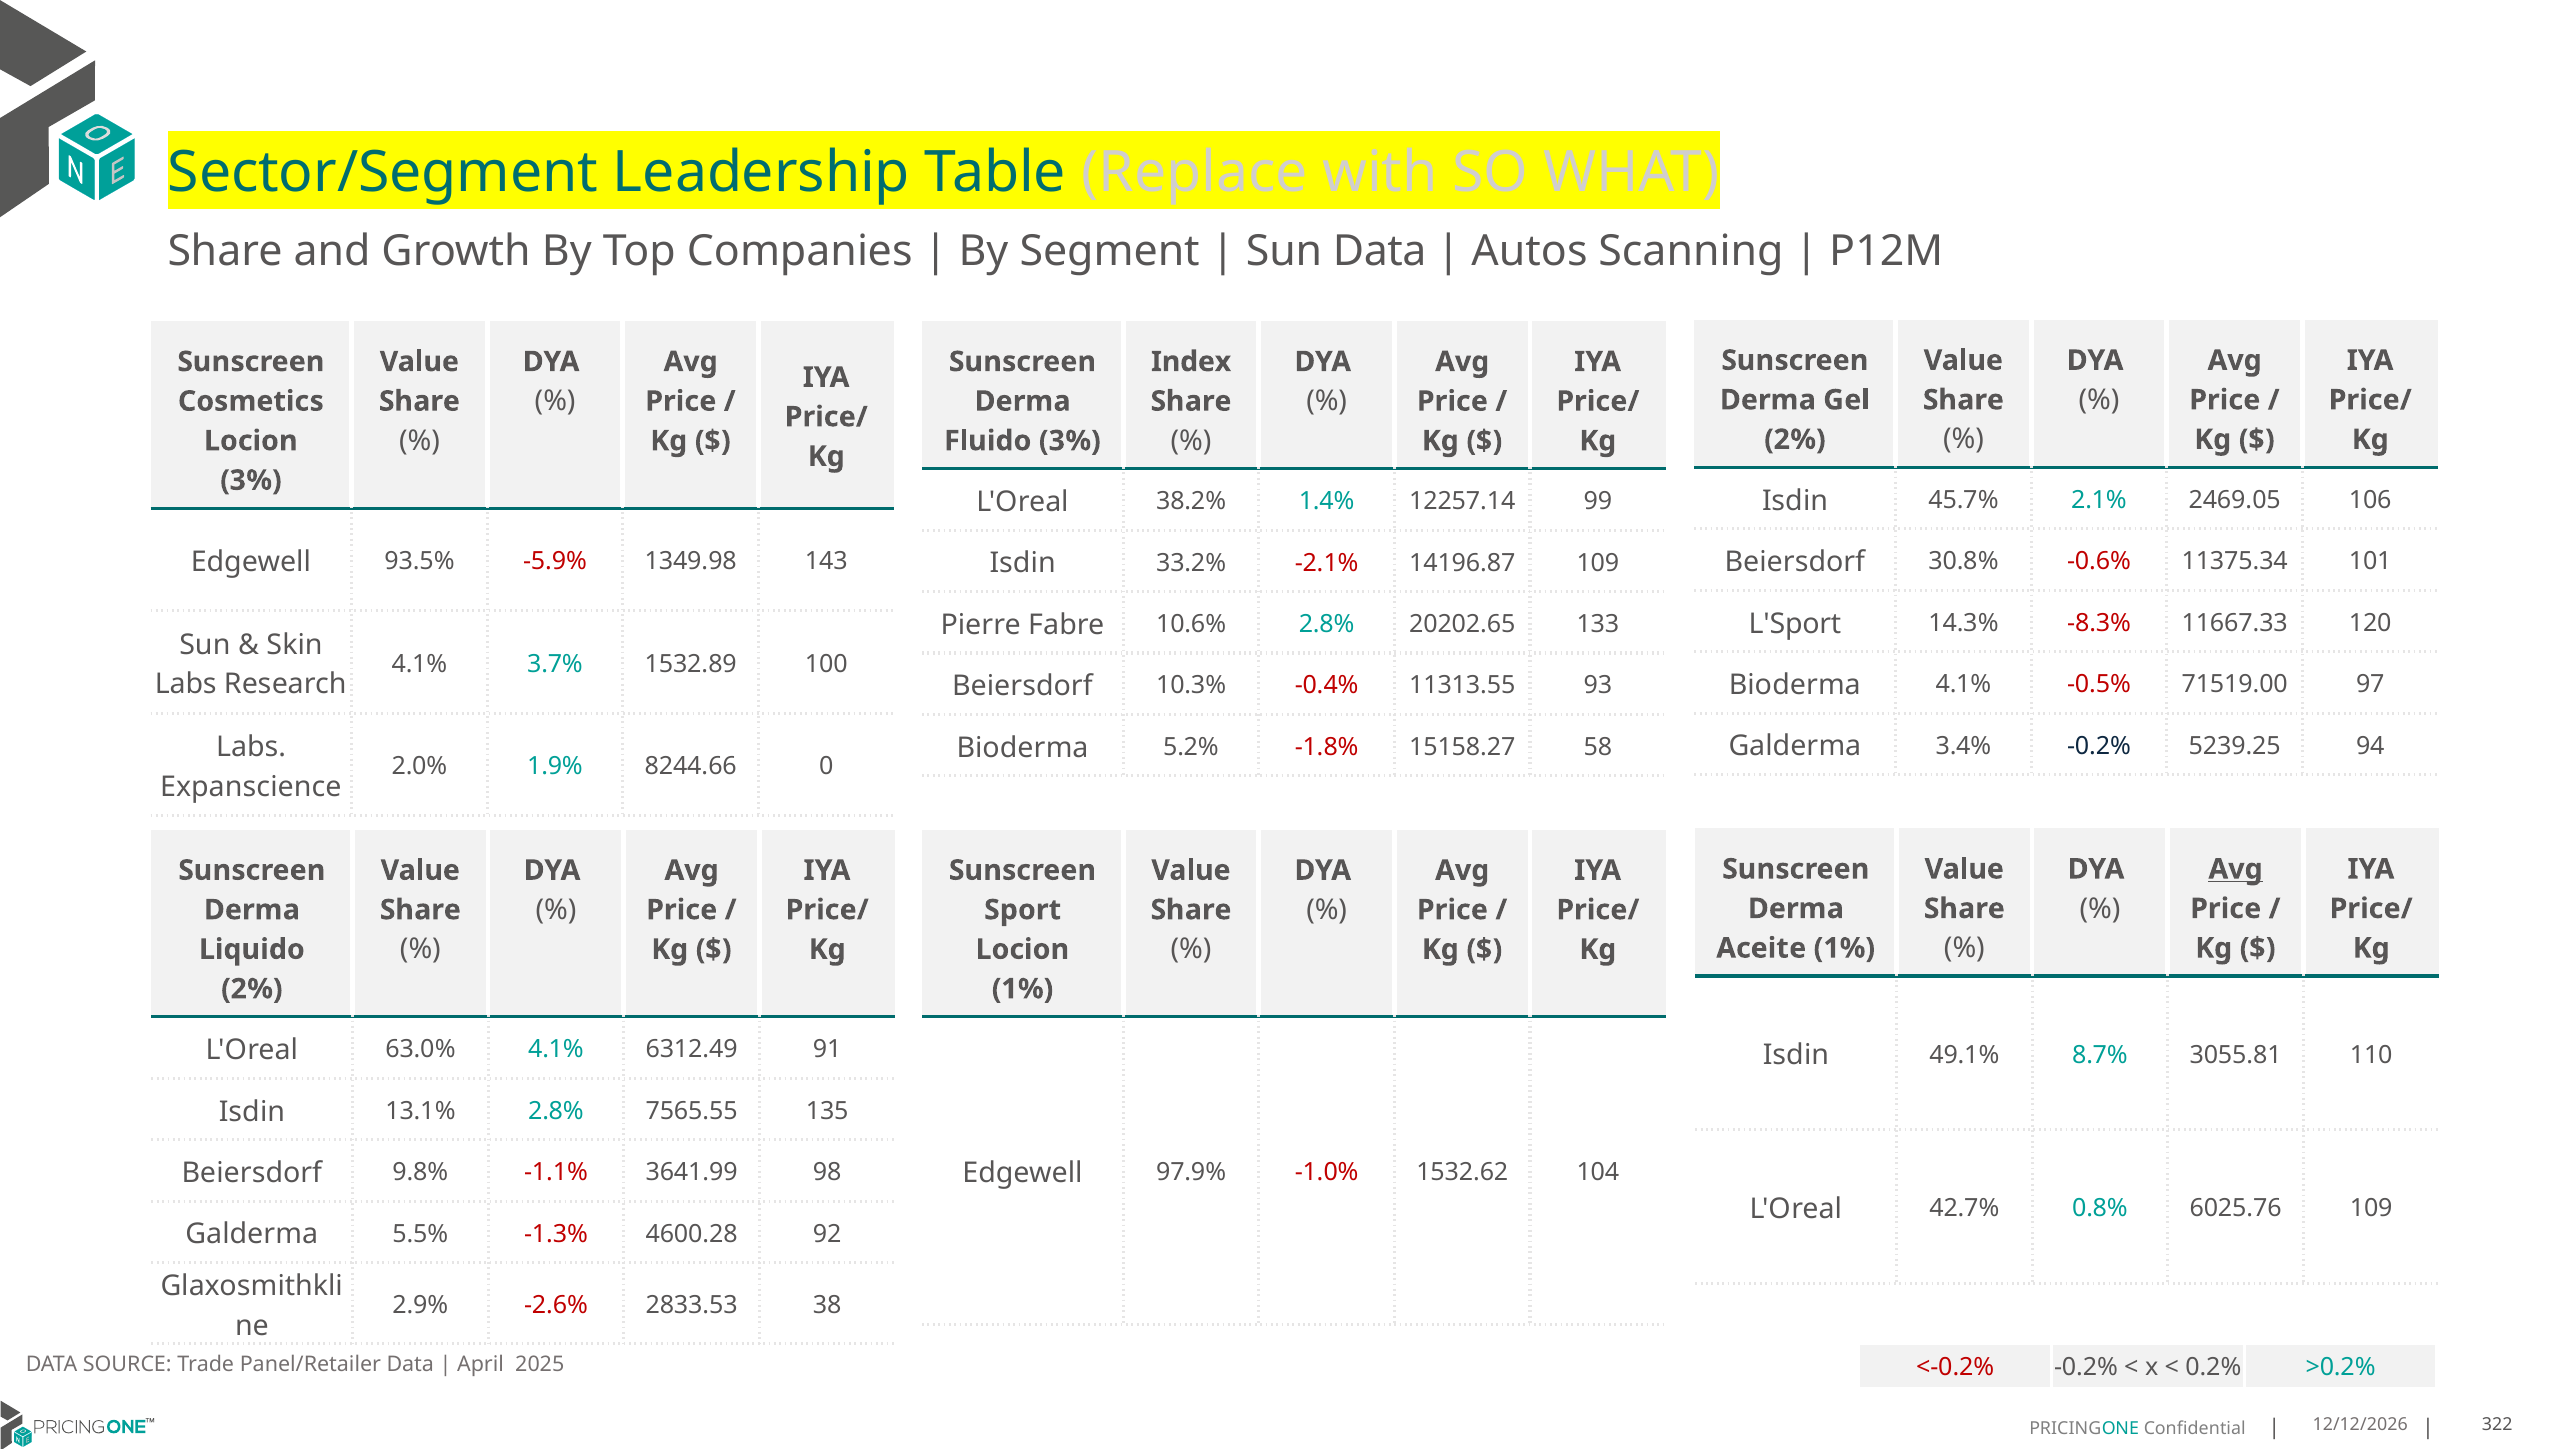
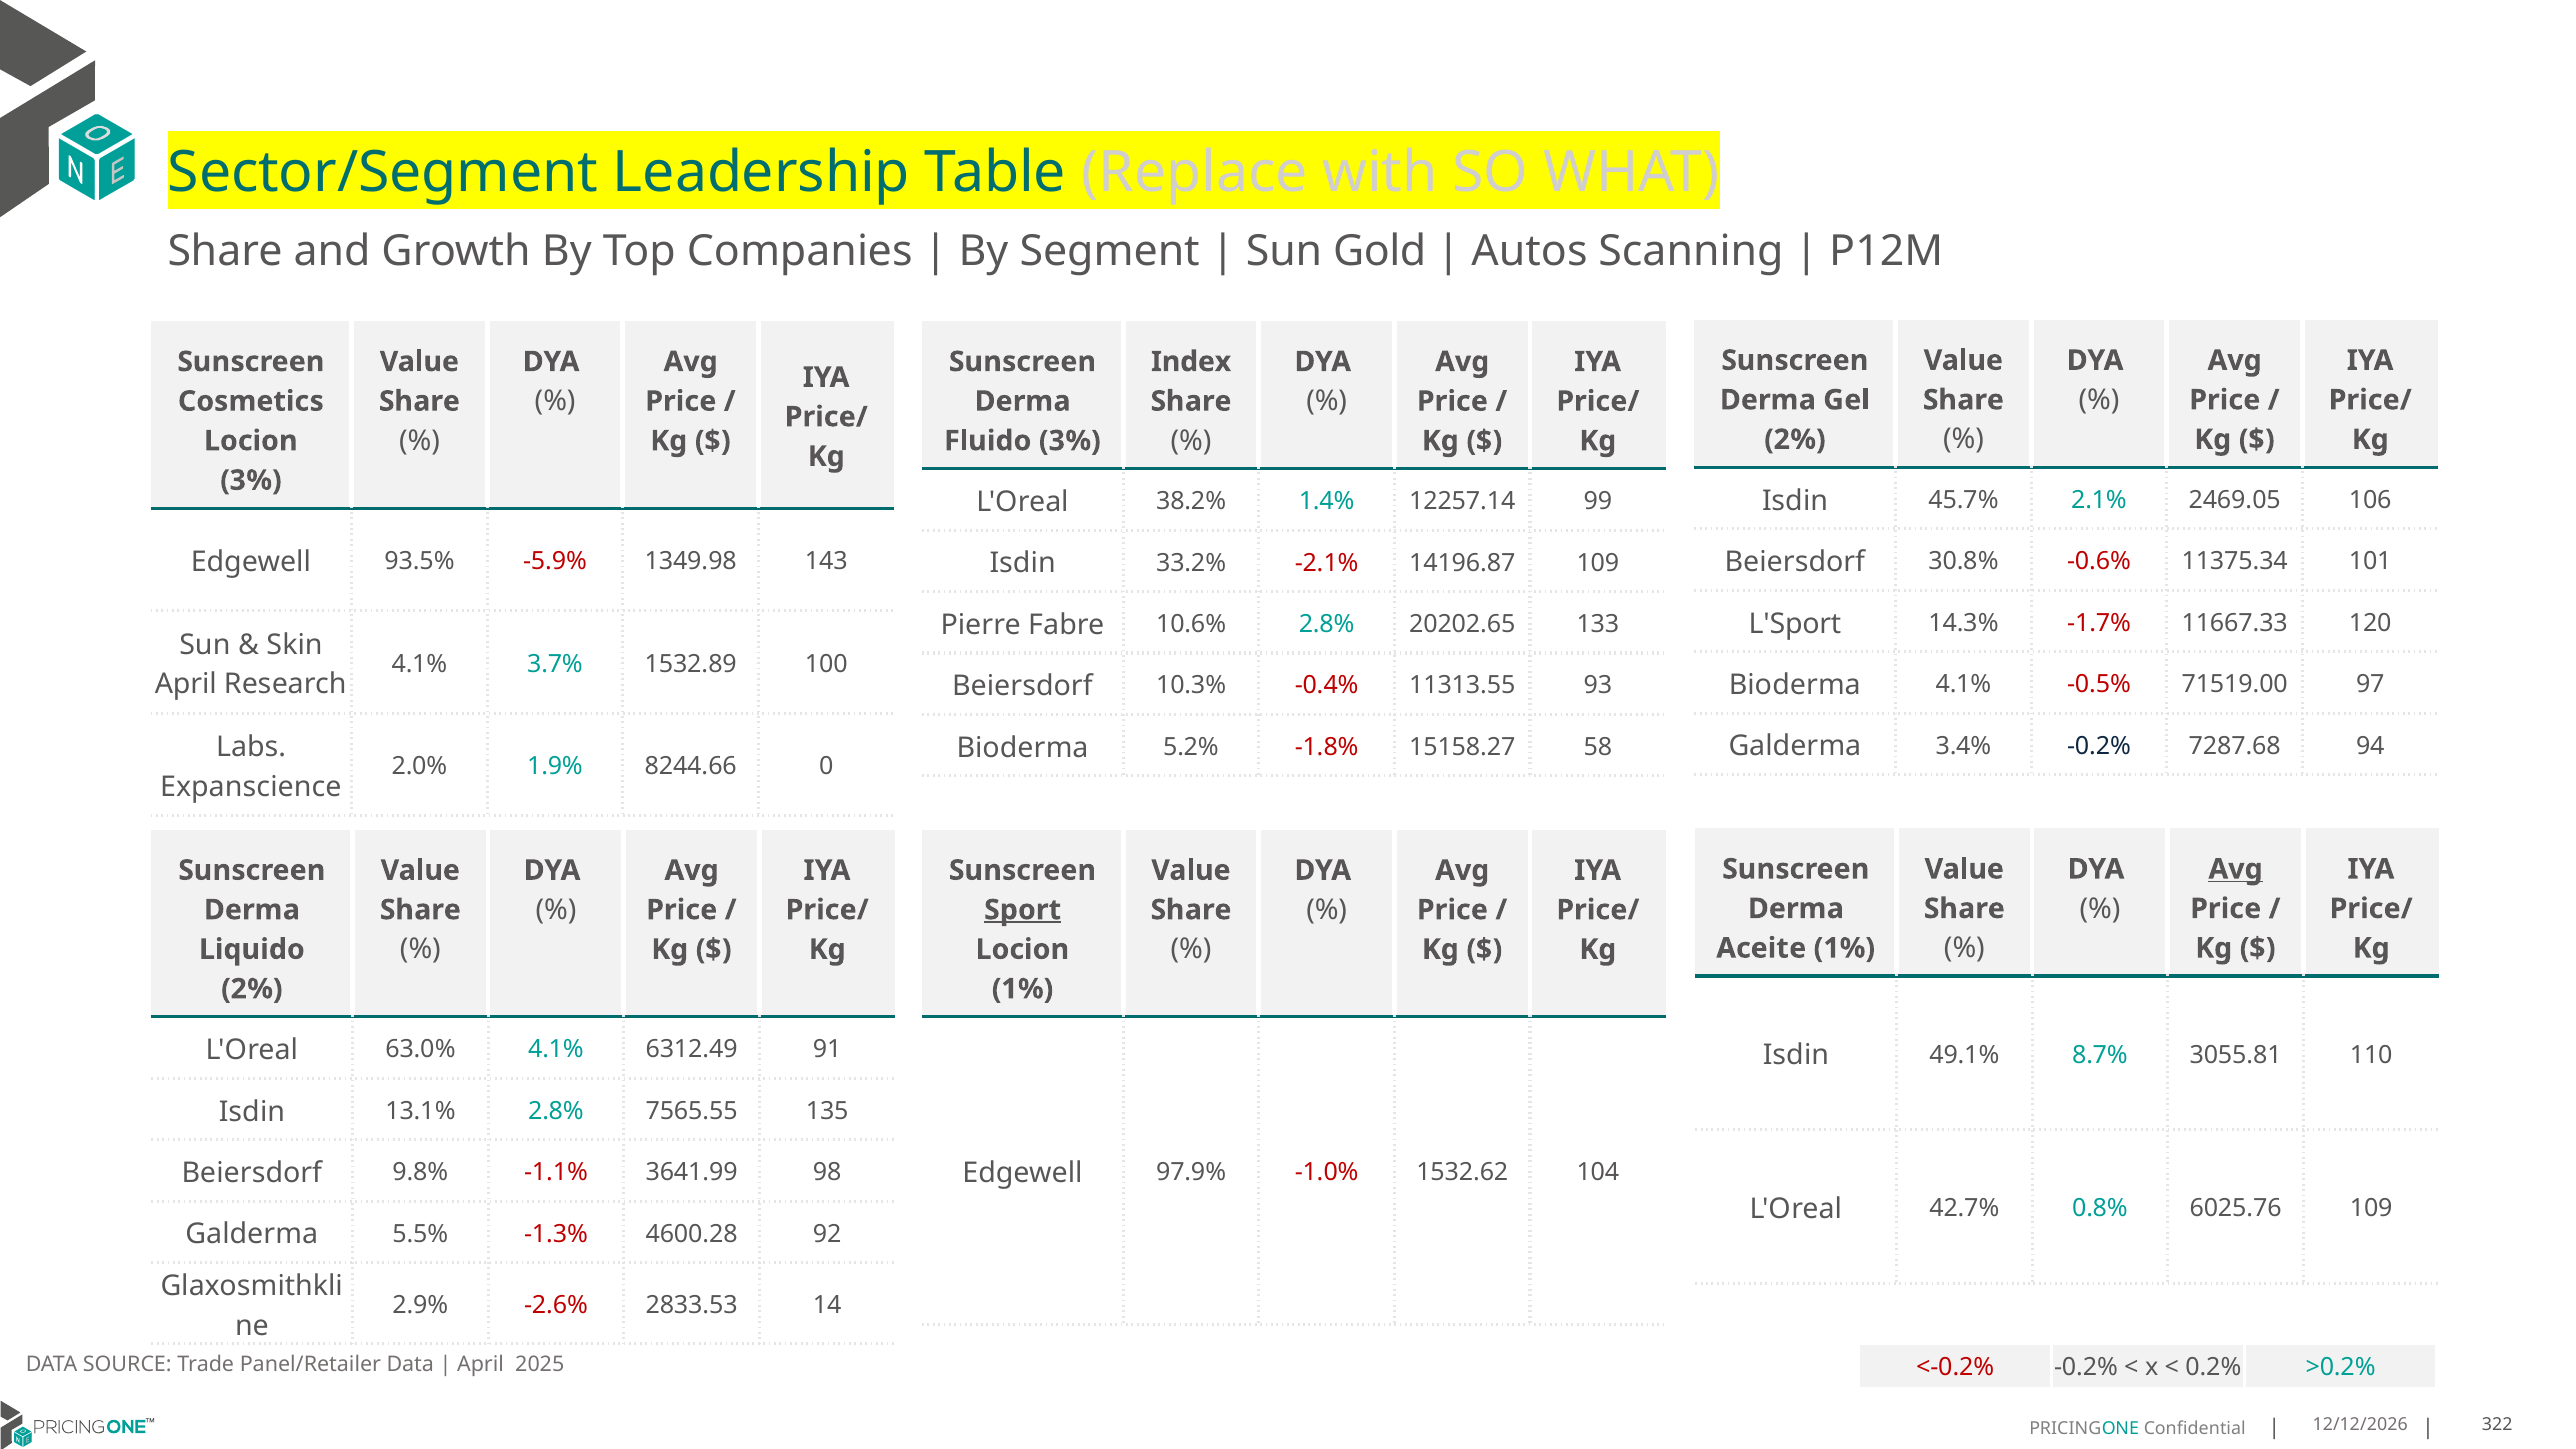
Sun Data: Data -> Gold
-8.3%: -8.3% -> -1.7%
Labs at (186, 684): Labs -> April
5239.25: 5239.25 -> 7287.68
Sport underline: none -> present
38: 38 -> 14
